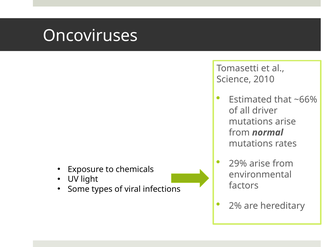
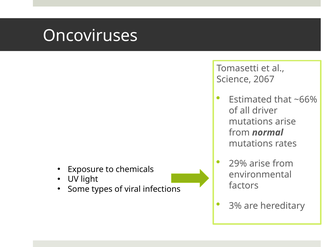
2010: 2010 -> 2067
2%: 2% -> 3%
